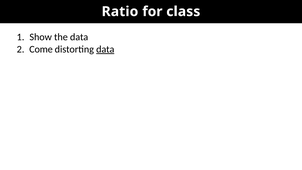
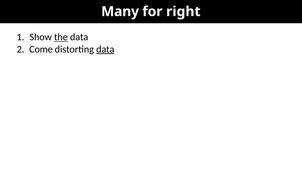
Ratio: Ratio -> Many
class: class -> right
the underline: none -> present
